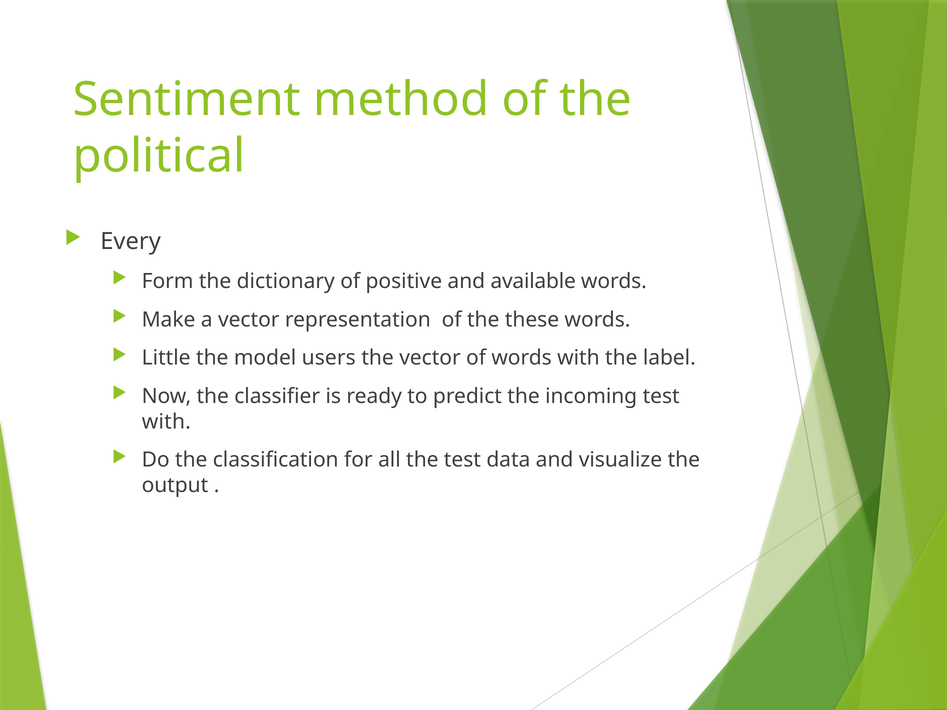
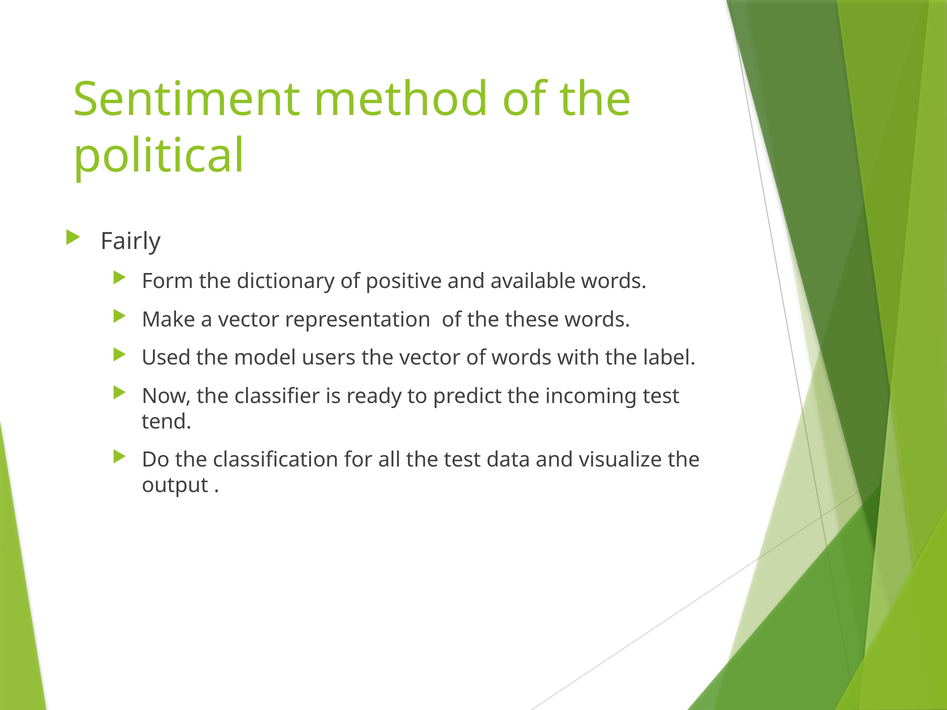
Every: Every -> Fairly
Little: Little -> Used
with at (166, 422): with -> tend
